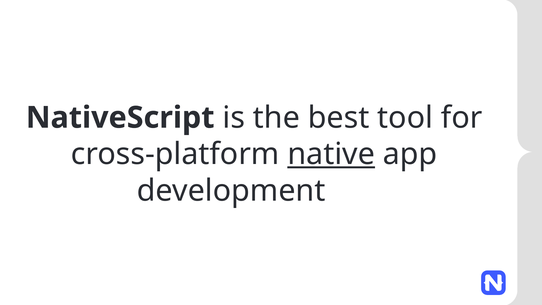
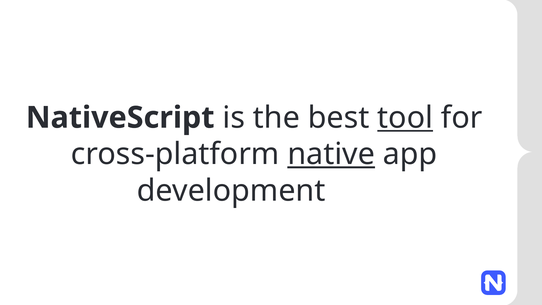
tool underline: none -> present
